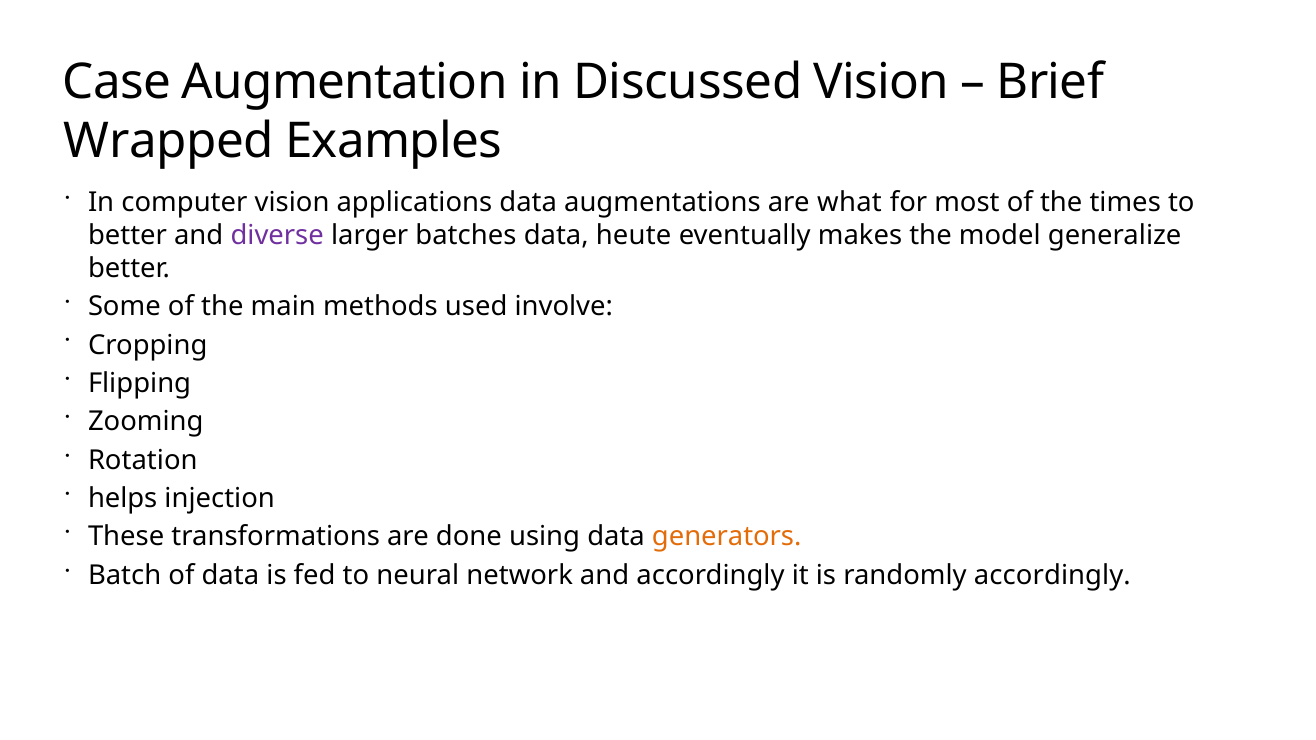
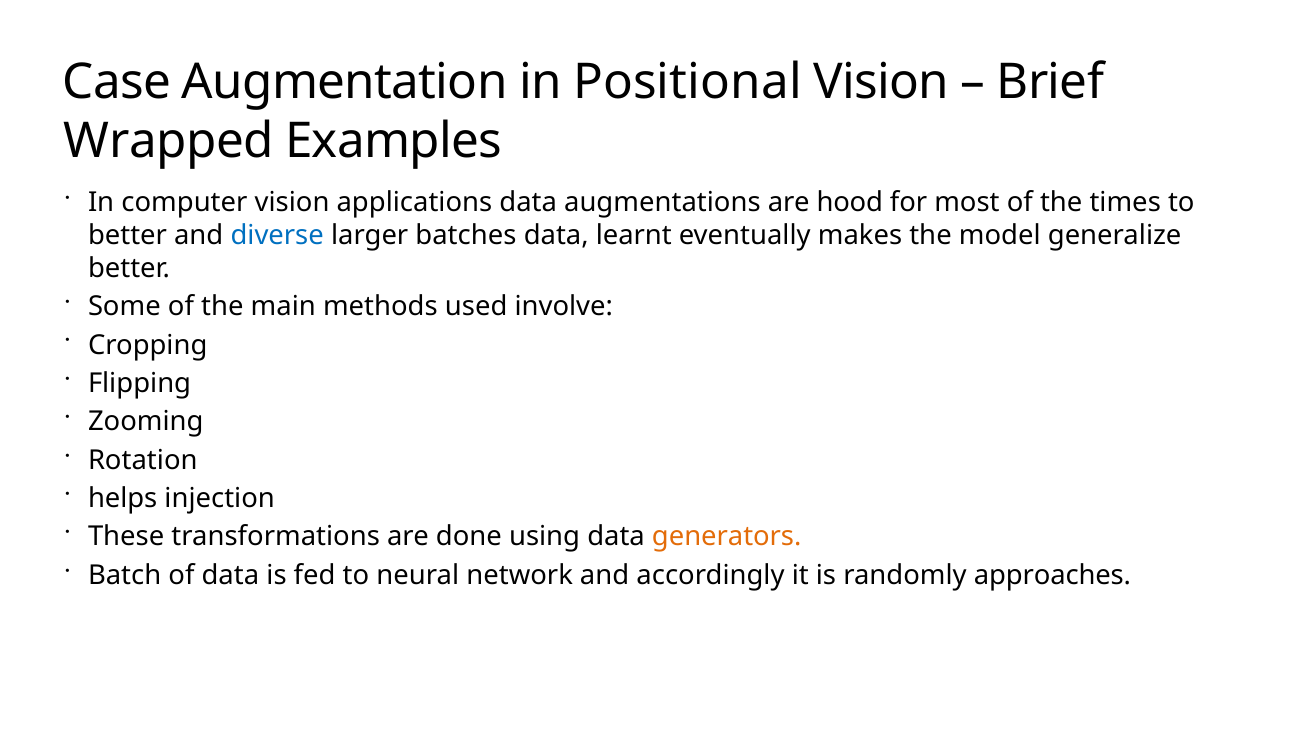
Discussed: Discussed -> Positional
what: what -> hood
diverse colour: purple -> blue
heute: heute -> learnt
randomly accordingly: accordingly -> approaches
